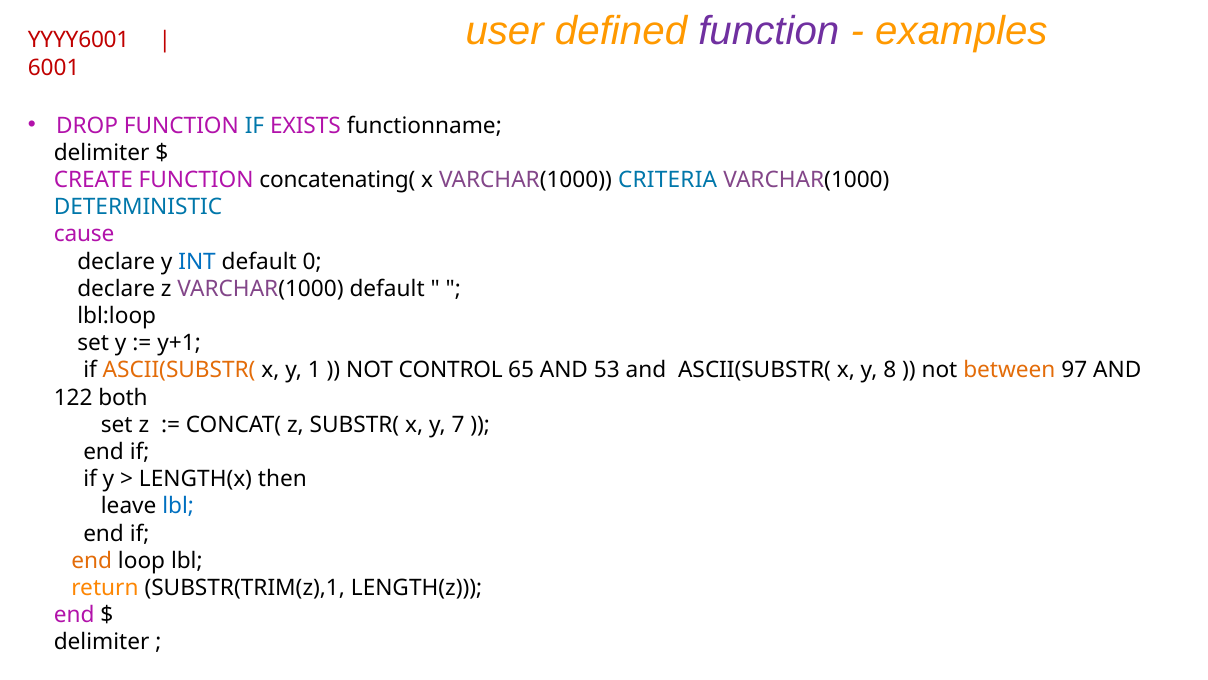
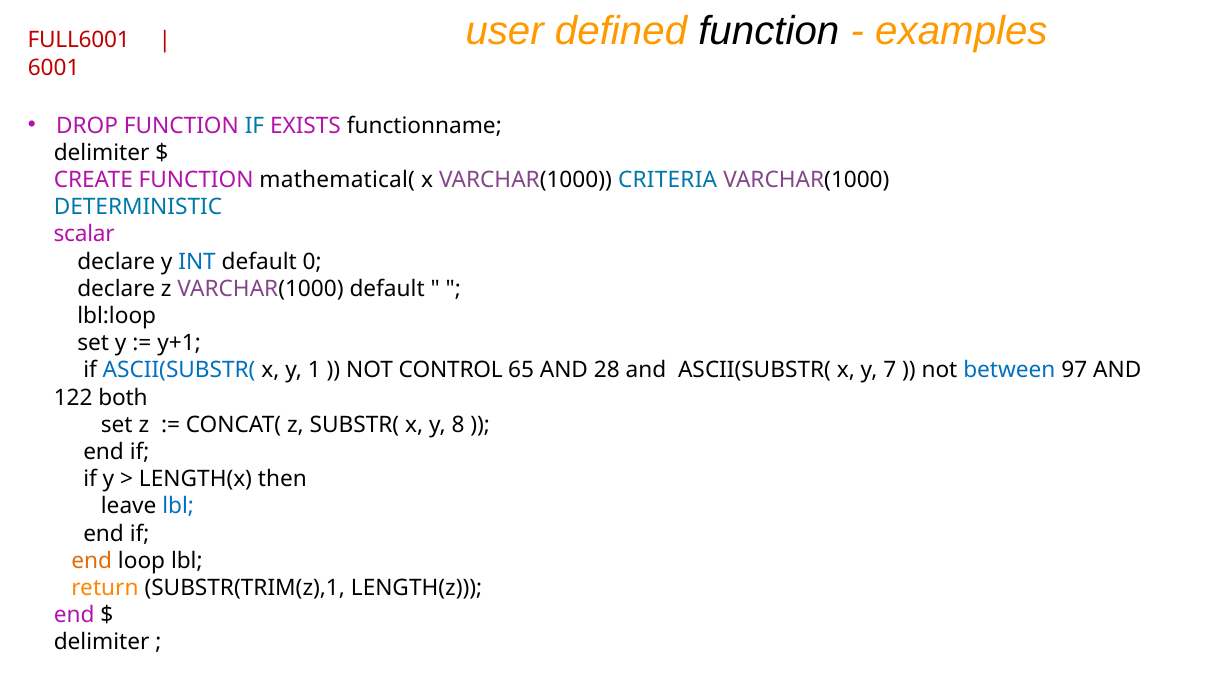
function at (769, 31) colour: purple -> black
YYYY6001: YYYY6001 -> FULL6001
concatenating(: concatenating( -> mathematical(
cause: cause -> scalar
ASCII(SUBSTR( at (179, 370) colour: orange -> blue
53: 53 -> 28
8: 8 -> 7
between colour: orange -> blue
7: 7 -> 8
